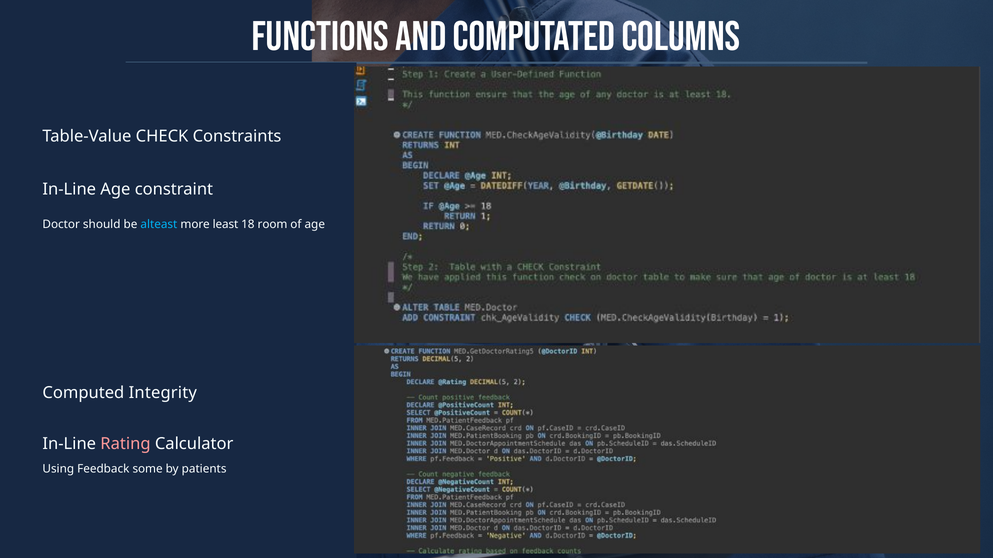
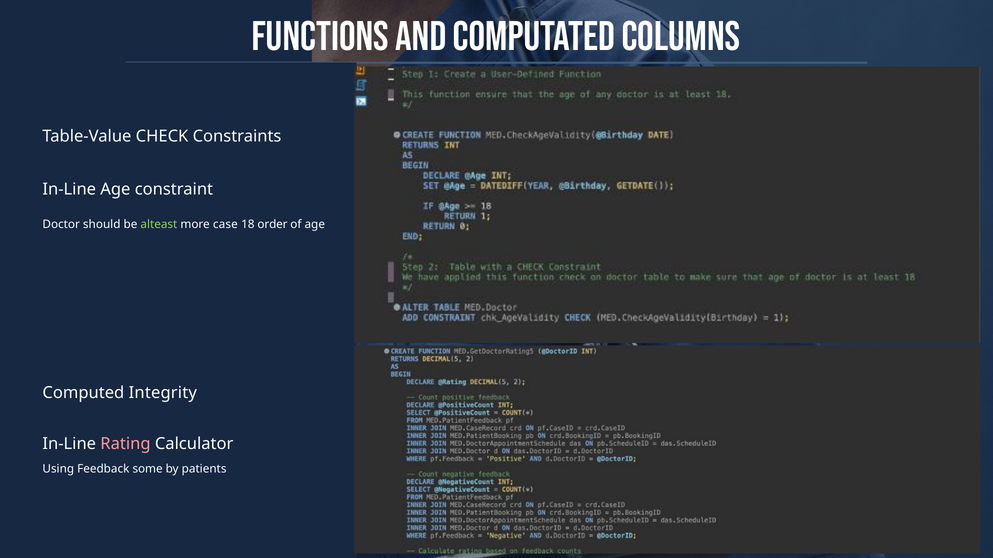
alteast colour: light blue -> light green
least: least -> case
room: room -> order
